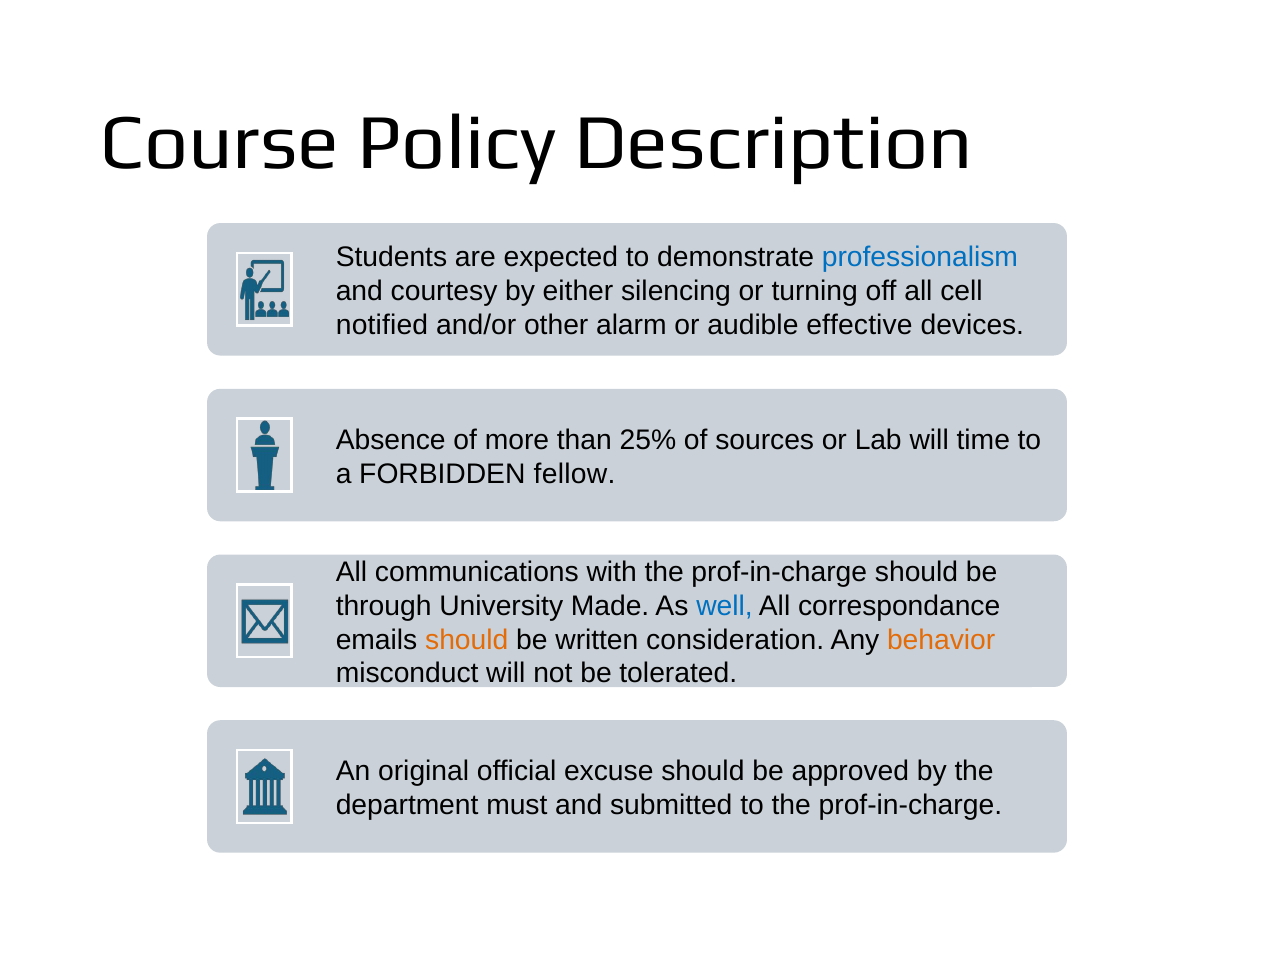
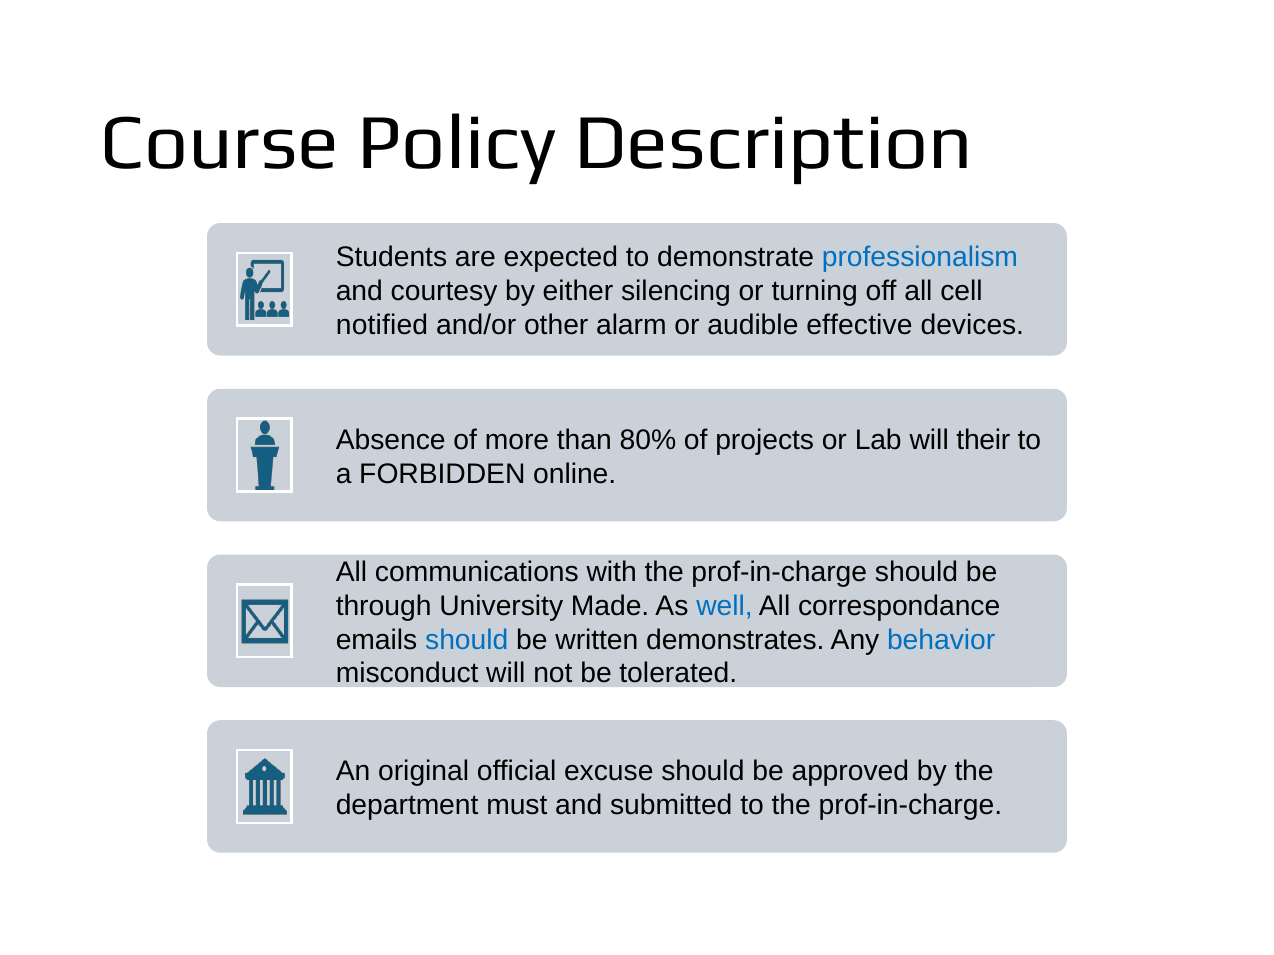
25%: 25% -> 80%
sources: sources -> projects
time: time -> their
fellow: fellow -> online
should at (467, 640) colour: orange -> blue
consideration: consideration -> demonstrates
behavior colour: orange -> blue
